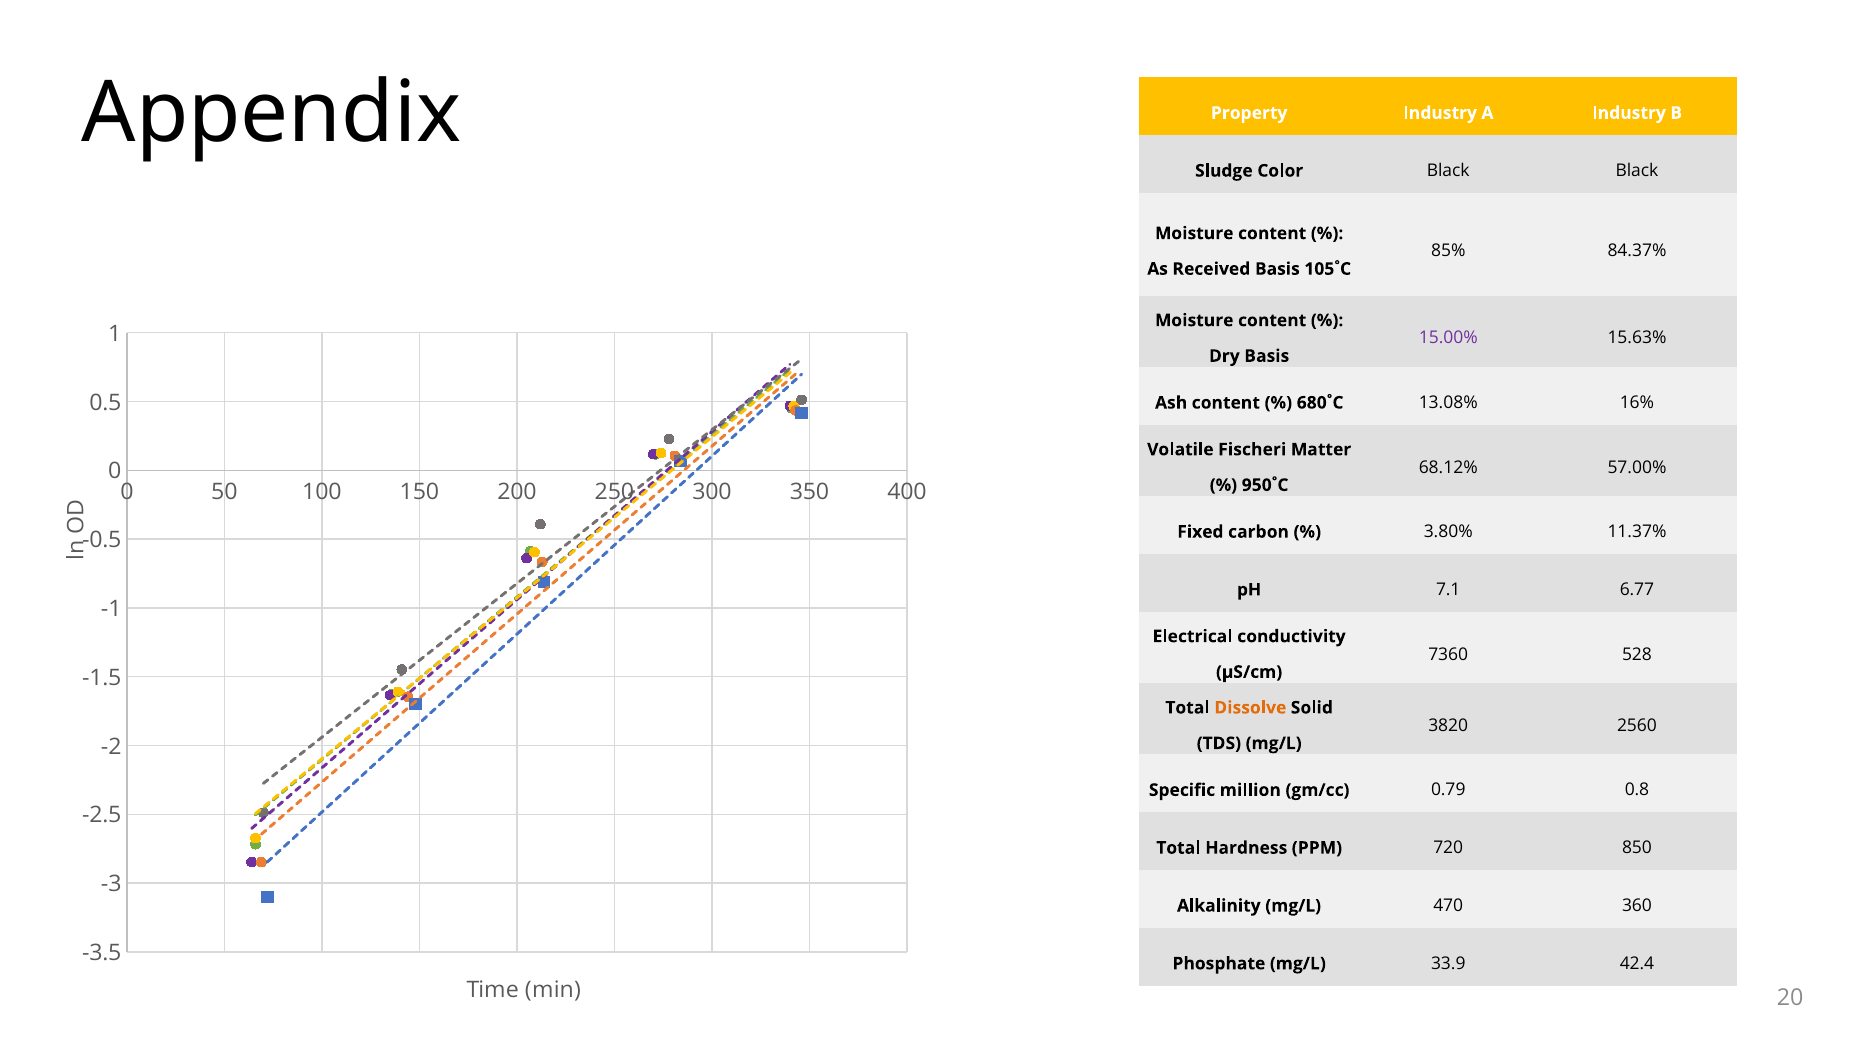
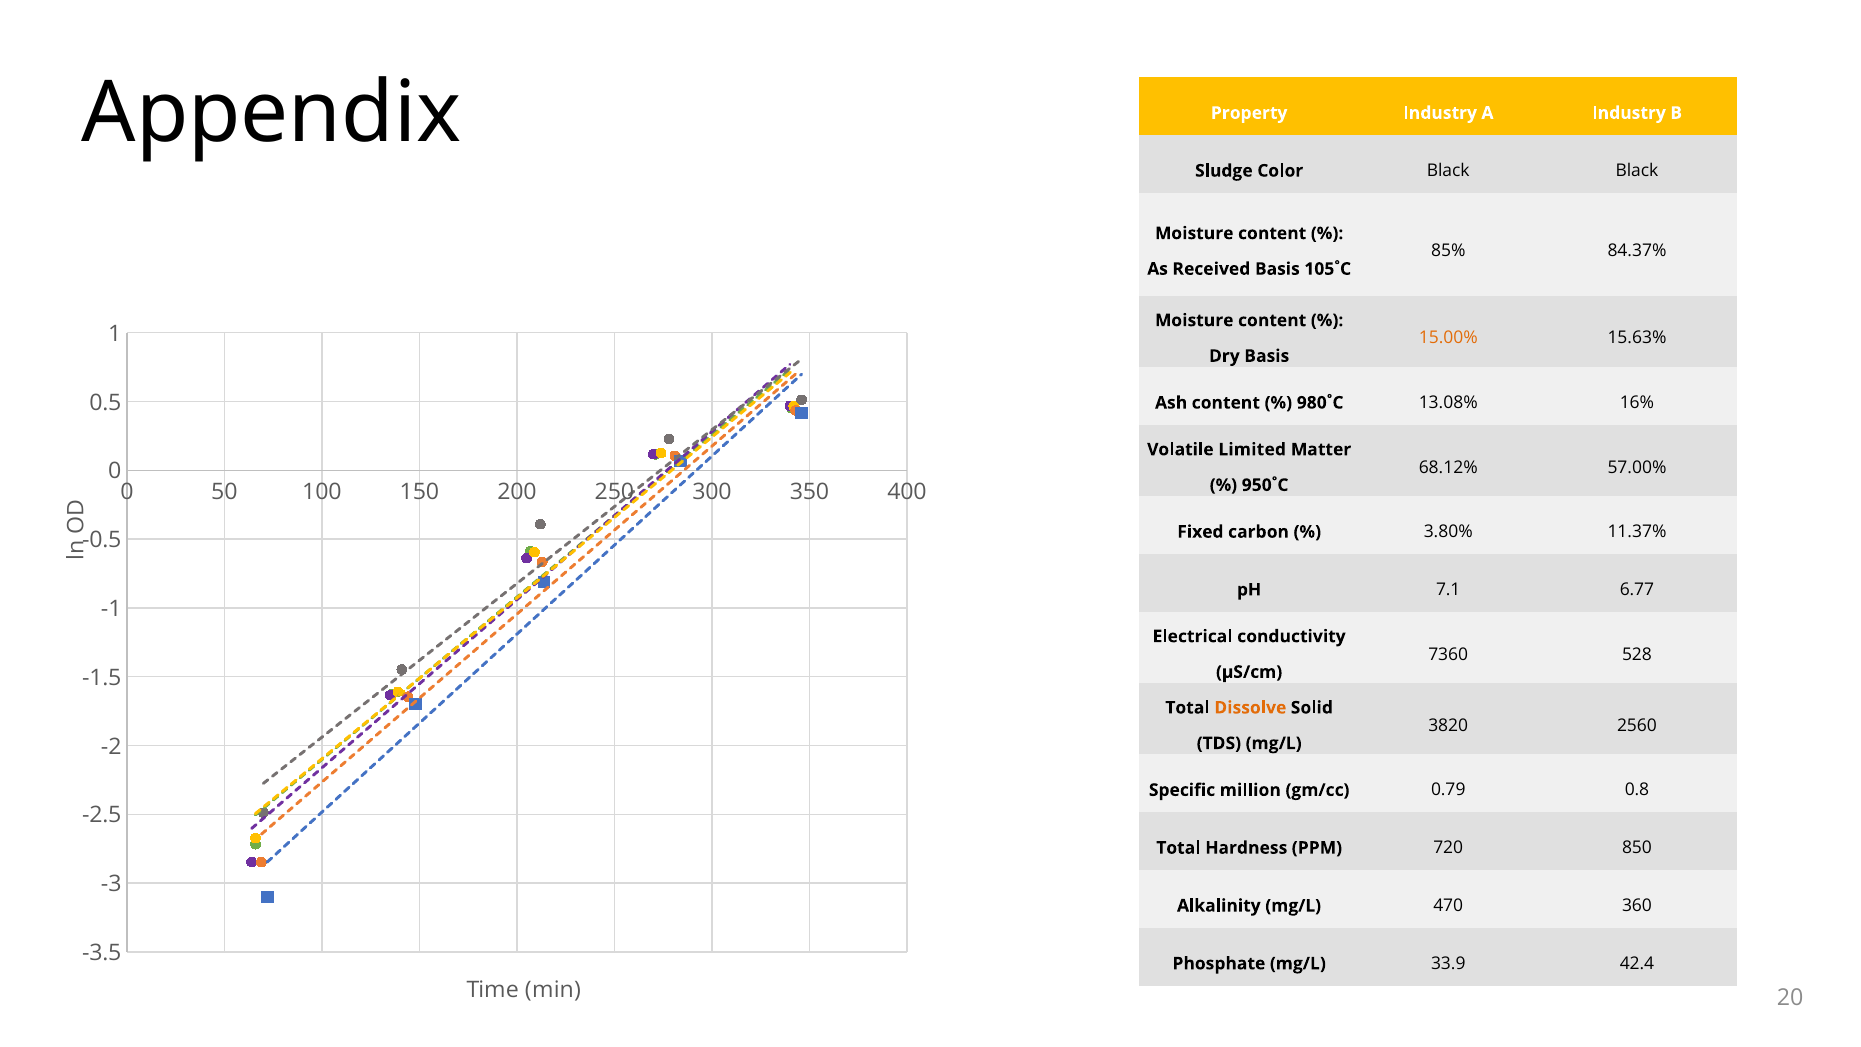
15.00% colour: purple -> orange
680˚C: 680˚C -> 980˚C
Fischeri: Fischeri -> Limited
